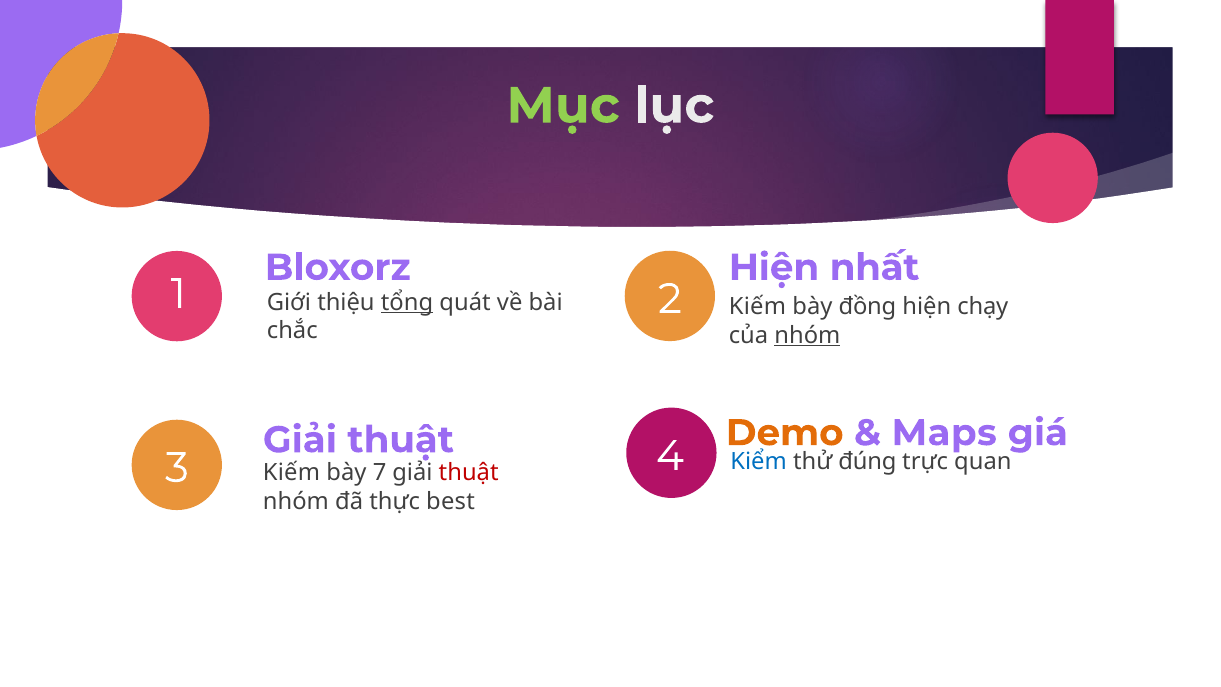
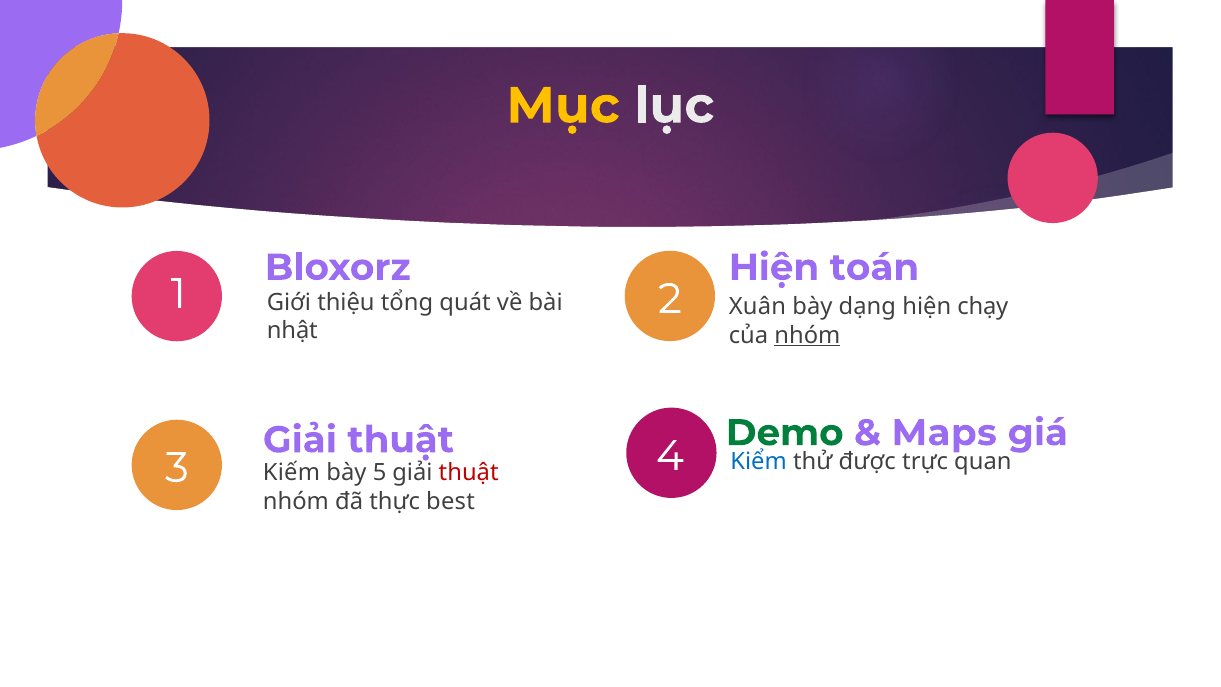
Mục colour: light green -> yellow
nhất: nhất -> toán
tổng underline: present -> none
2 Kiếm: Kiếm -> Xuân
đồng: đồng -> dạng
chắc: chắc -> nhật
Demo colour: orange -> green
đúng: đúng -> được
7: 7 -> 5
